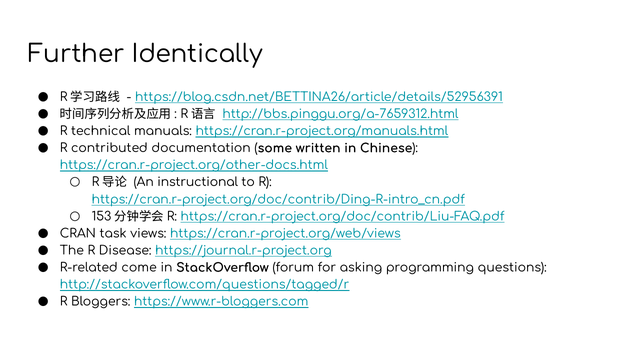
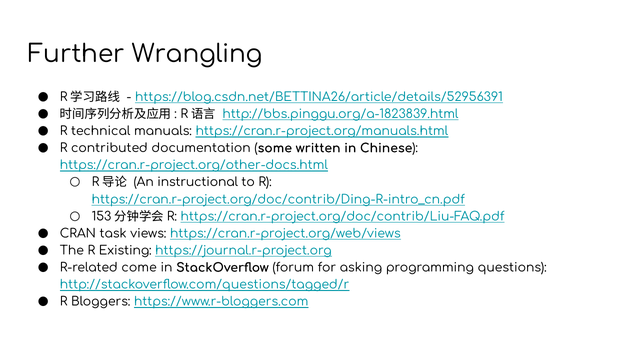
Identically: Identically -> Wrangling
http://bbs.pinggu.org/a-7659312.html: http://bbs.pinggu.org/a-7659312.html -> http://bbs.pinggu.org/a-1823839.html
Disease: Disease -> Existing
